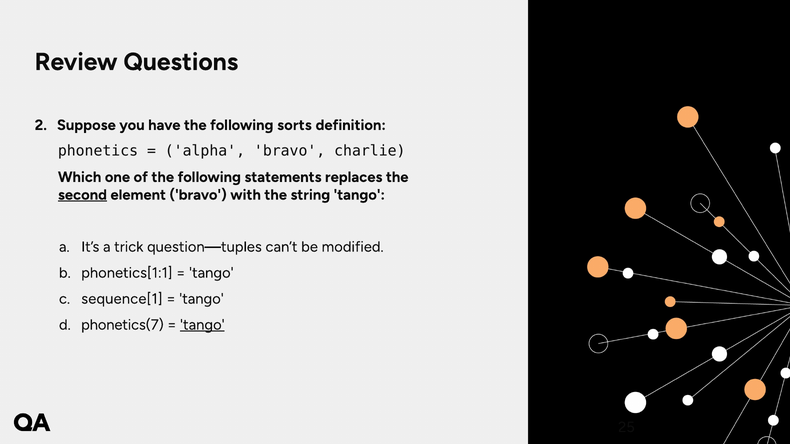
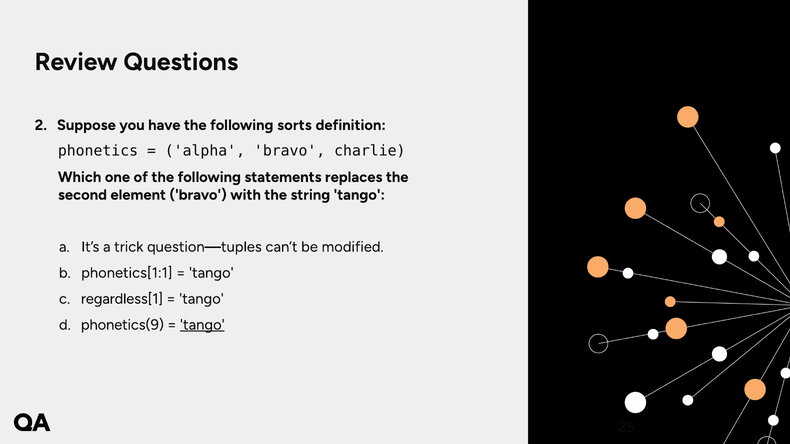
second underline: present -> none
sequence[1: sequence[1 -> regardless[1
phonetics(7: phonetics(7 -> phonetics(9
